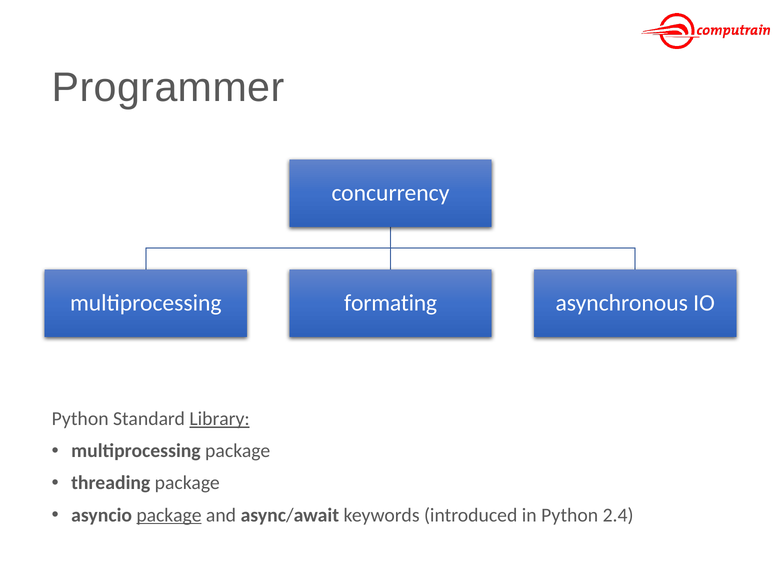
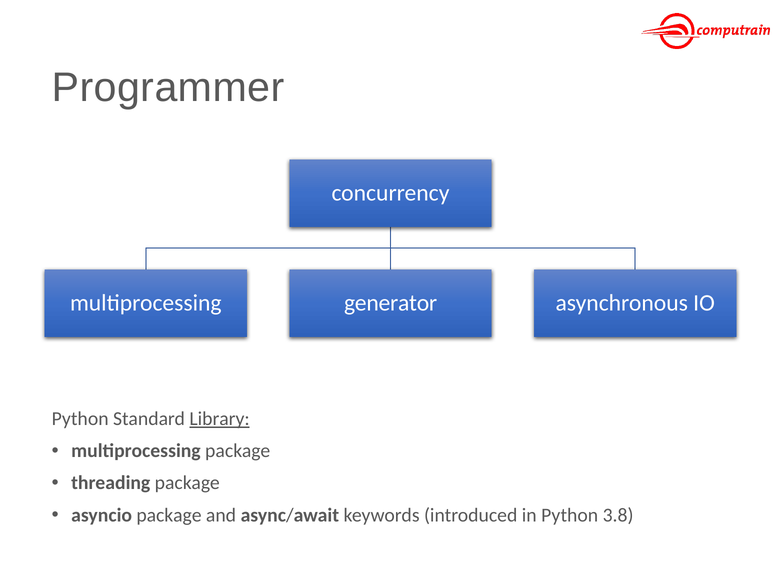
formating: formating -> generator
package at (169, 515) underline: present -> none
2.4: 2.4 -> 3.8
